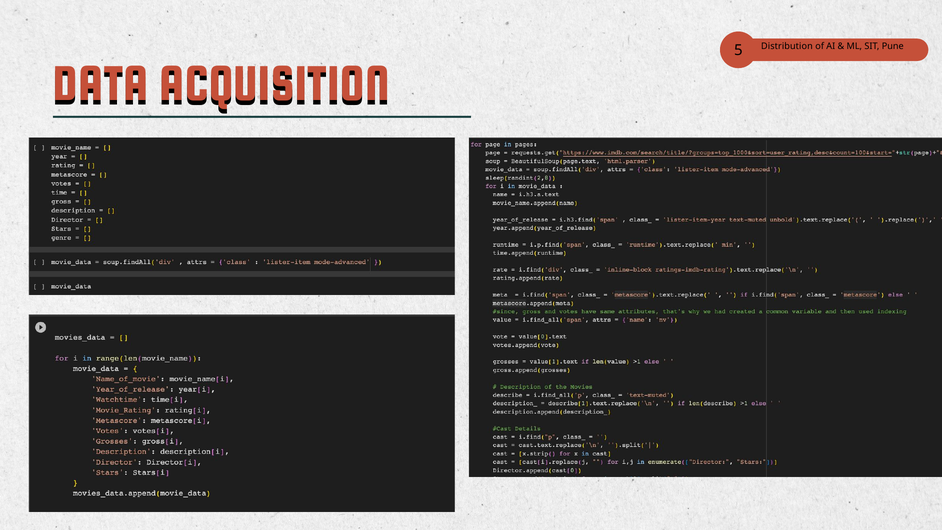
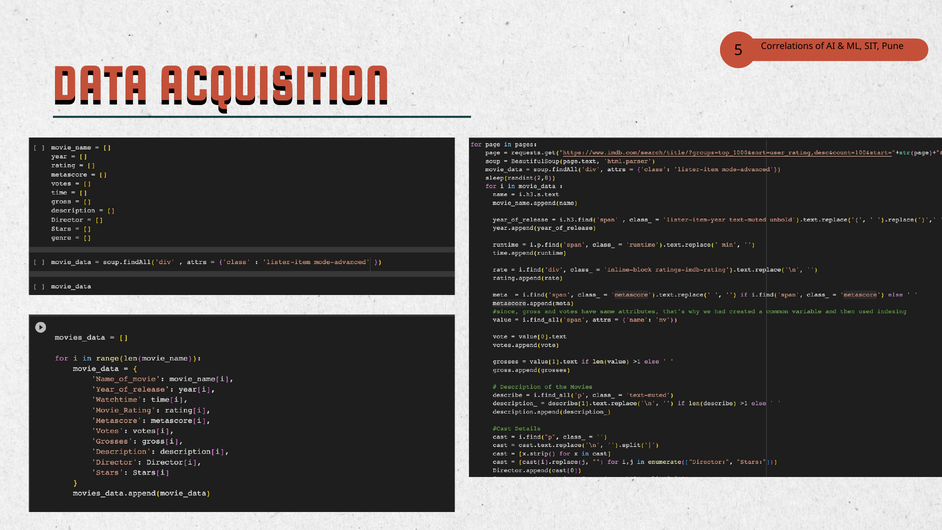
Distribution: Distribution -> Correlations
